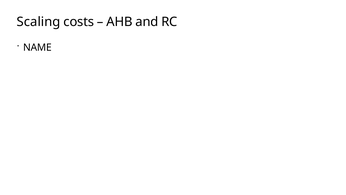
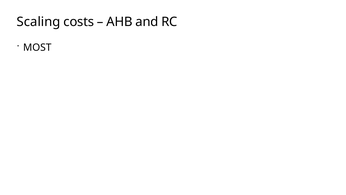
NAME: NAME -> MOST
